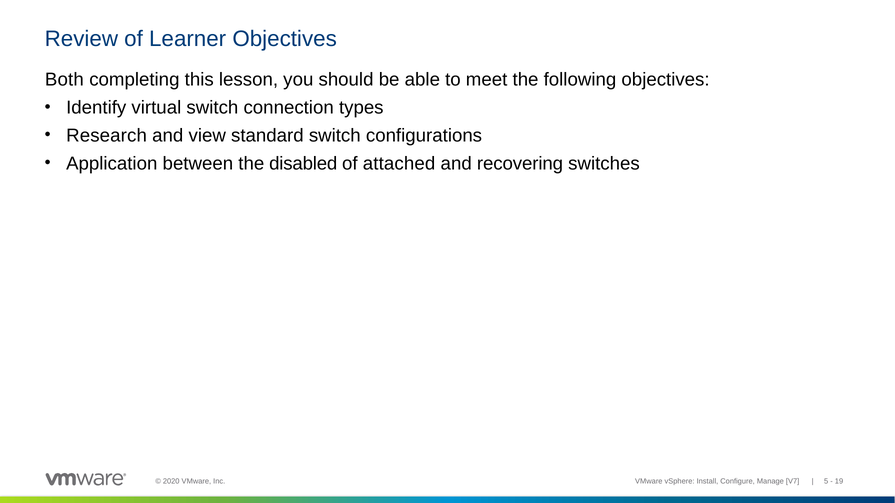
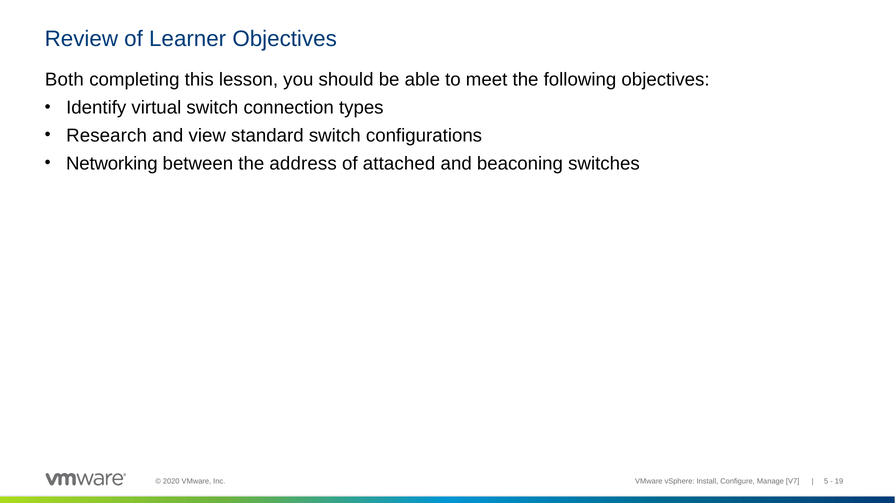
Application: Application -> Networking
disabled: disabled -> address
recovering: recovering -> beaconing
